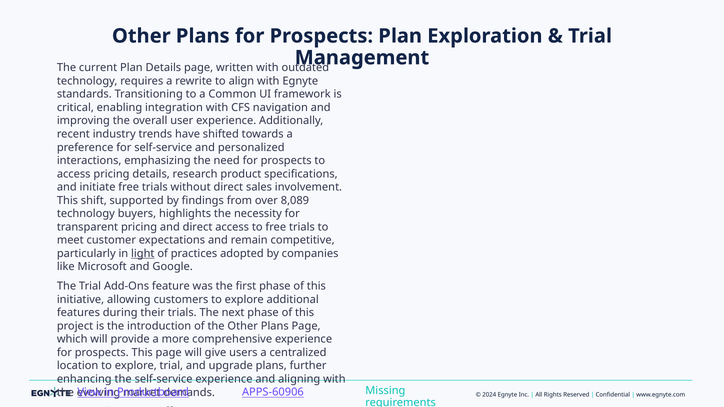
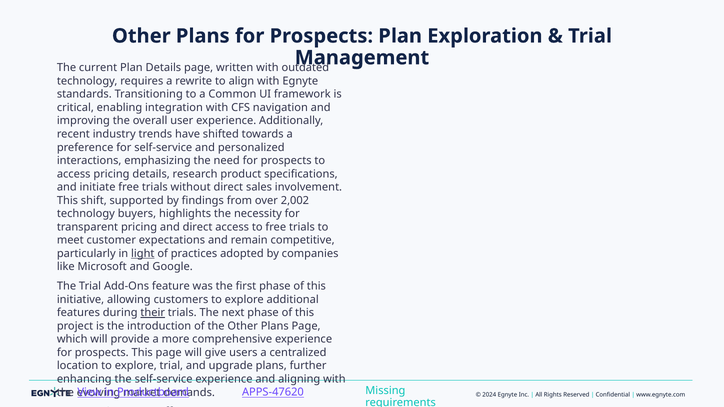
8,089: 8,089 -> 2,002
their at (153, 313) underline: none -> present
APPS-60906: APPS-60906 -> APPS-47620
